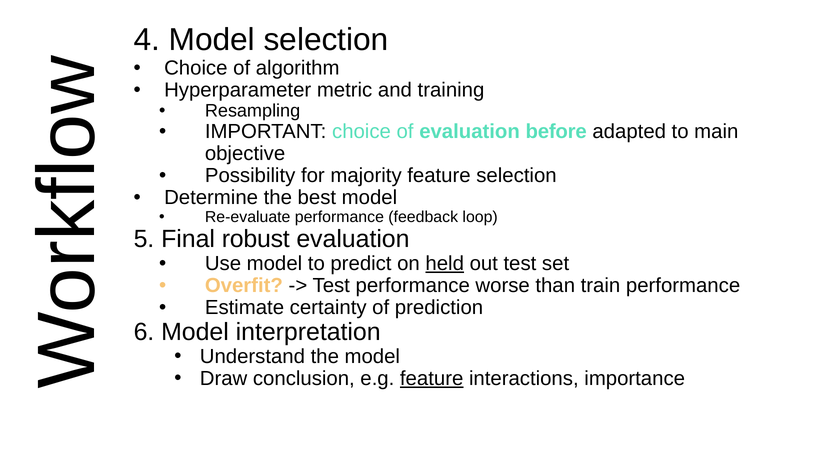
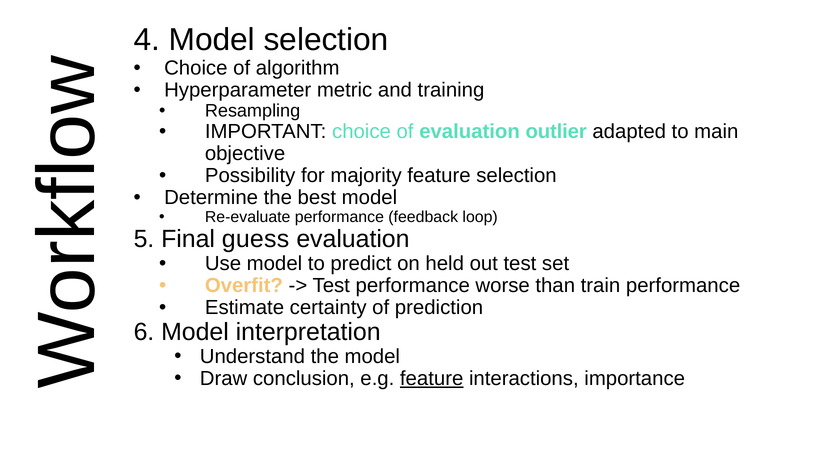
before: before -> outlier
robust: robust -> guess
held underline: present -> none
